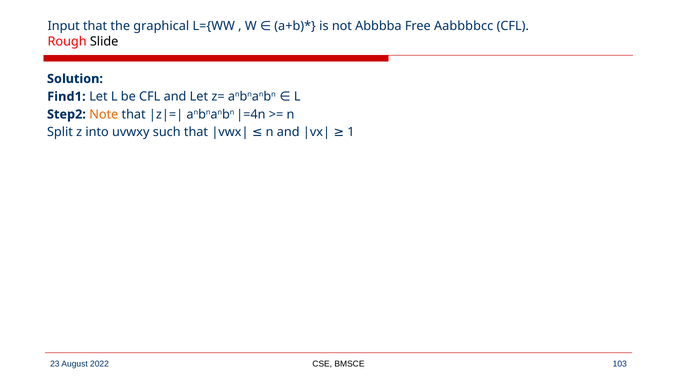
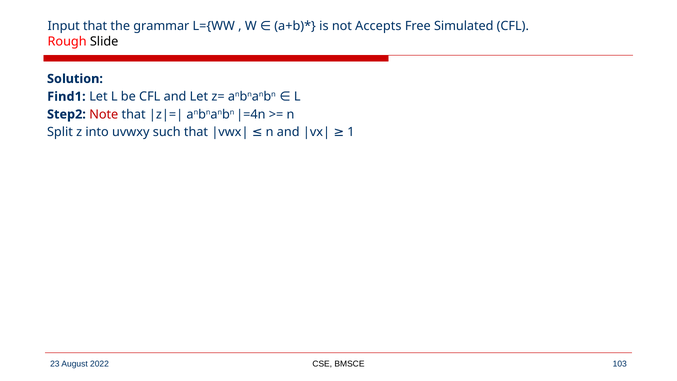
graphical: graphical -> grammar
Abbbba: Abbbba -> Accepts
Aabbbbcc: Aabbbbcc -> Simulated
Note colour: orange -> red
